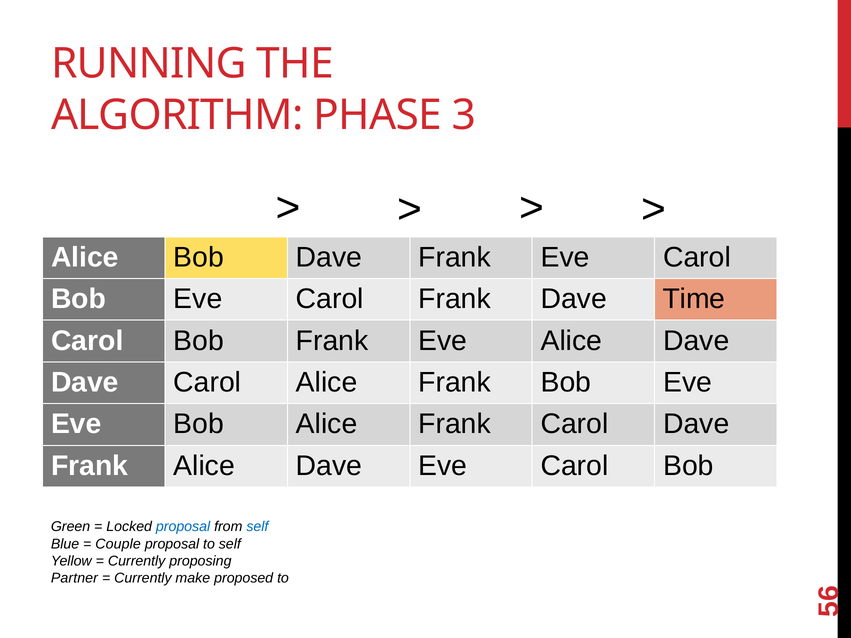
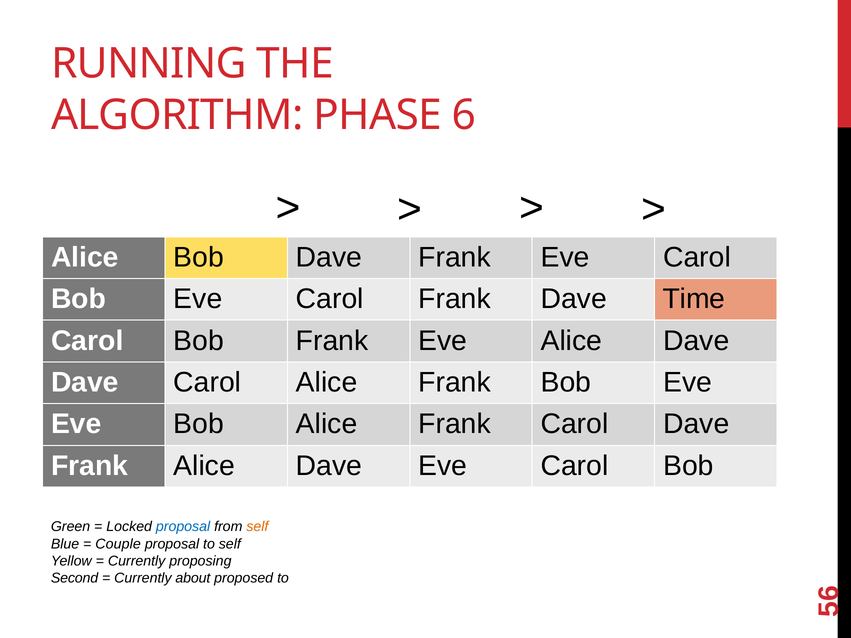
PHASE 3: 3 -> 6
self at (257, 527) colour: blue -> orange
Partner: Partner -> Second
make: make -> about
